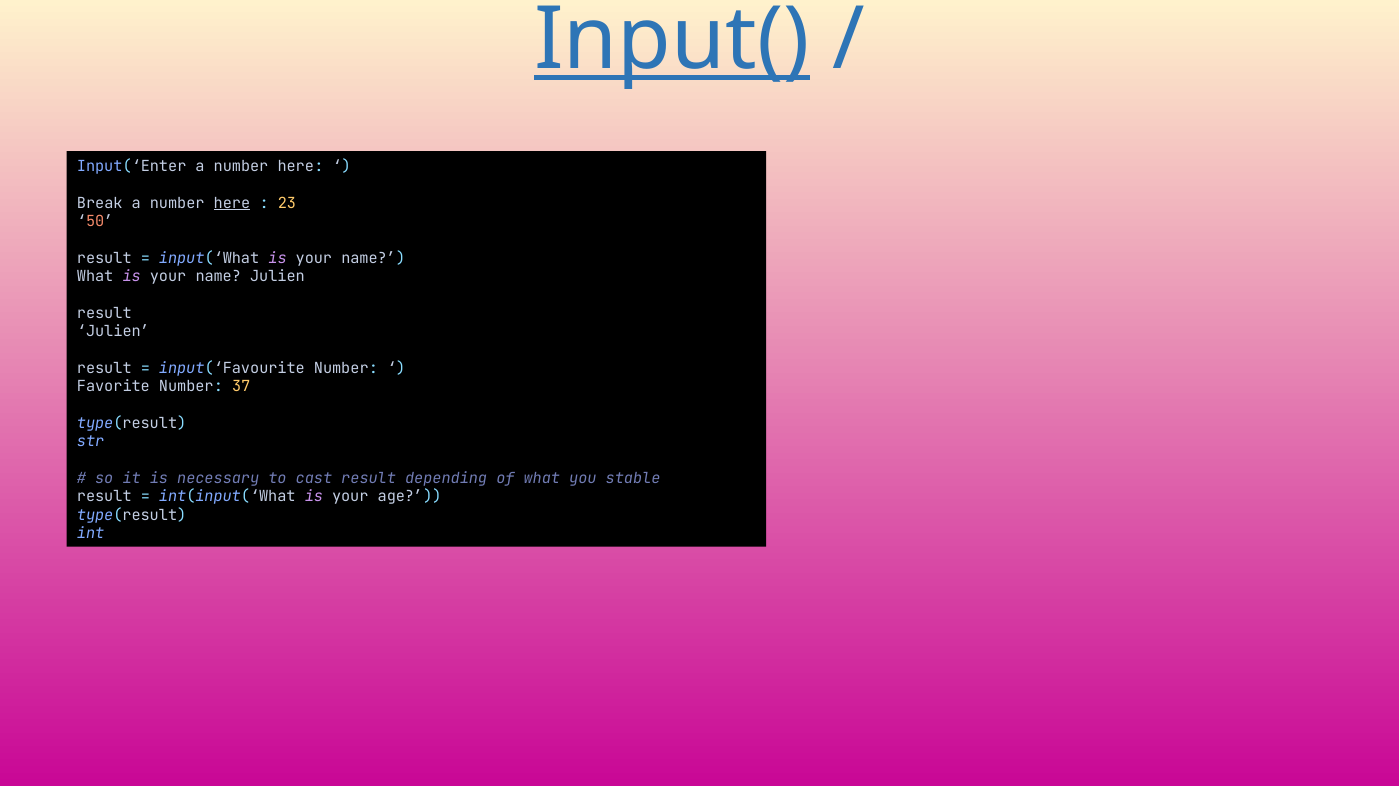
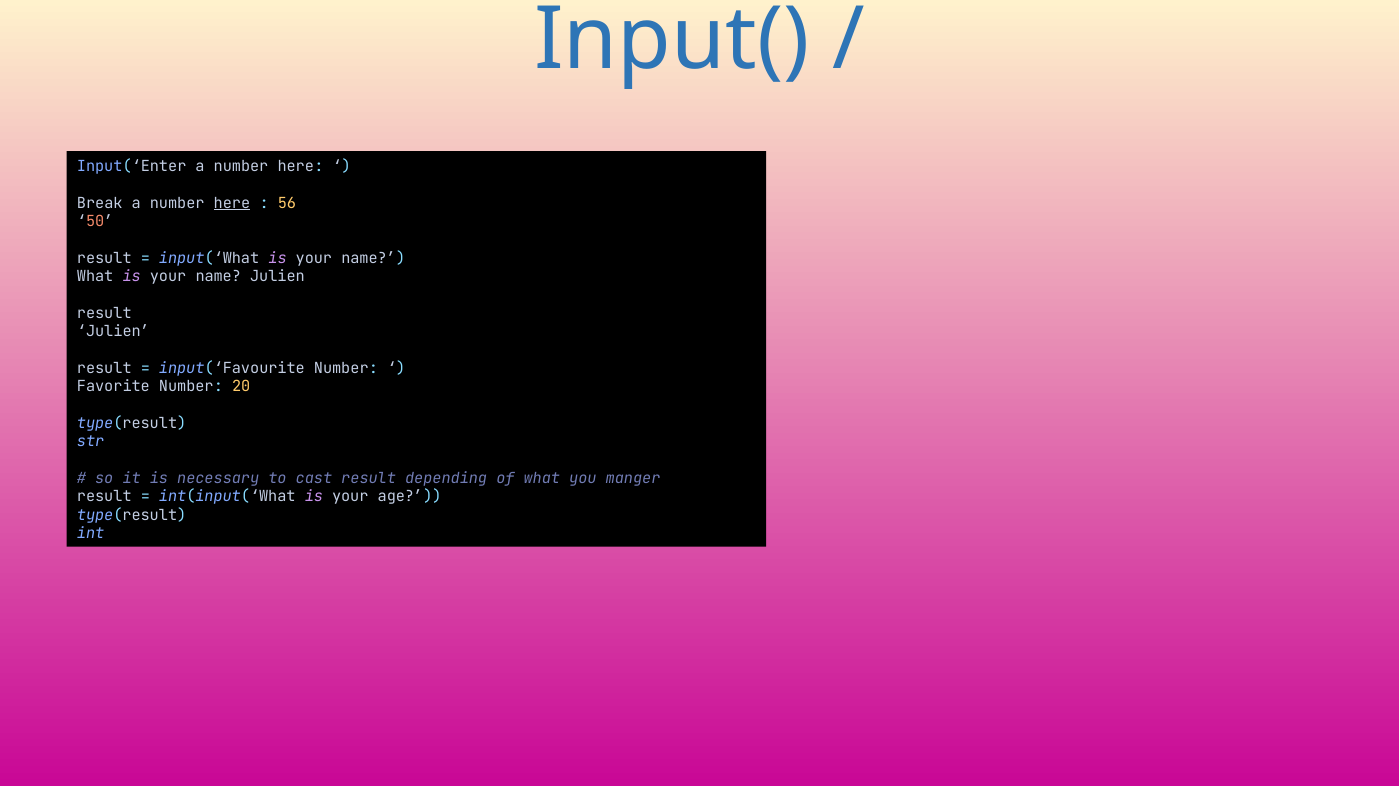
Input( underline: present -> none
23: 23 -> 56
37: 37 -> 20
stable: stable -> manger
